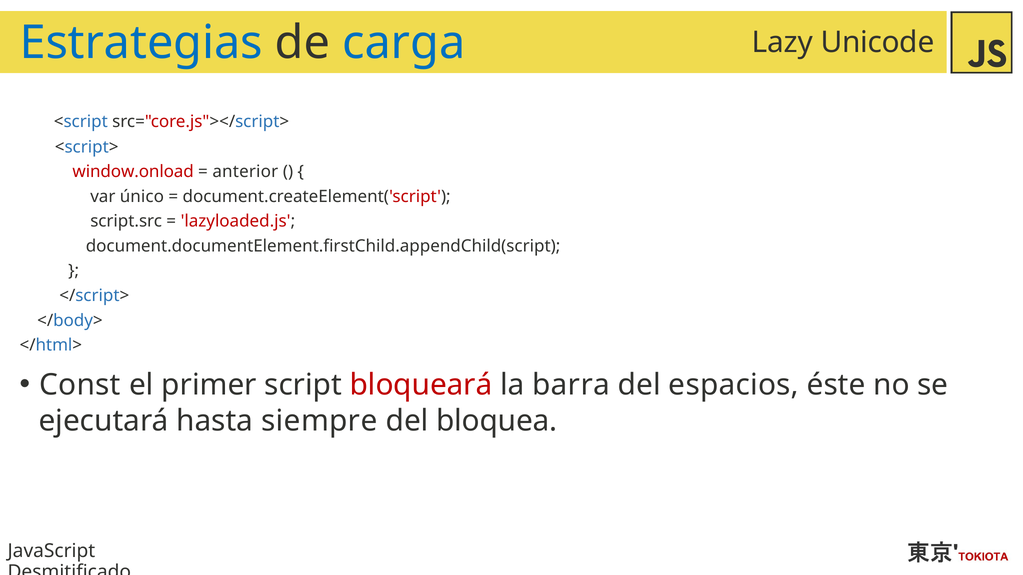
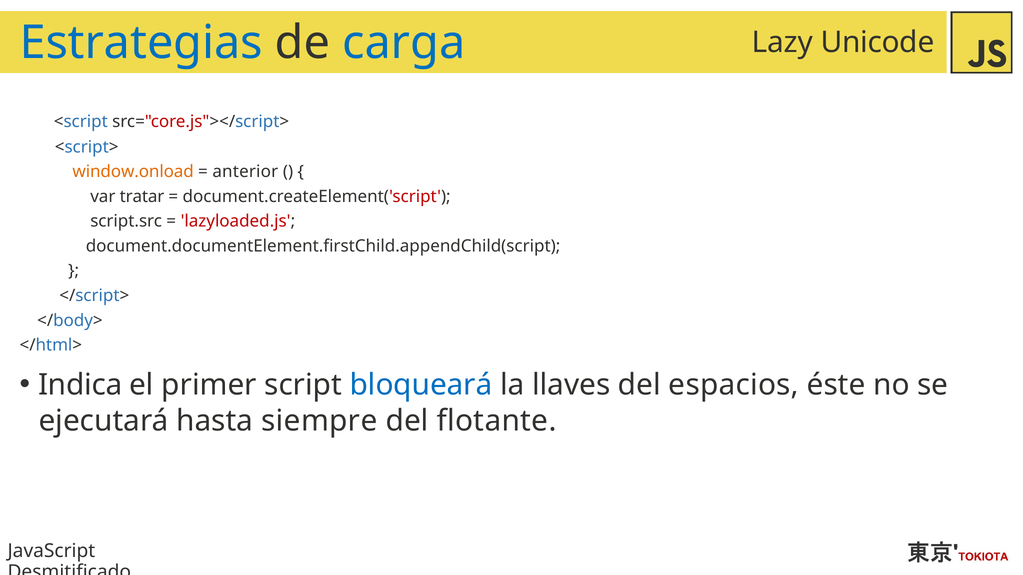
window.onload colour: red -> orange
único: único -> tratar
Const: Const -> Indica
bloqueará colour: red -> blue
barra: barra -> llaves
bloquea: bloquea -> flotante
